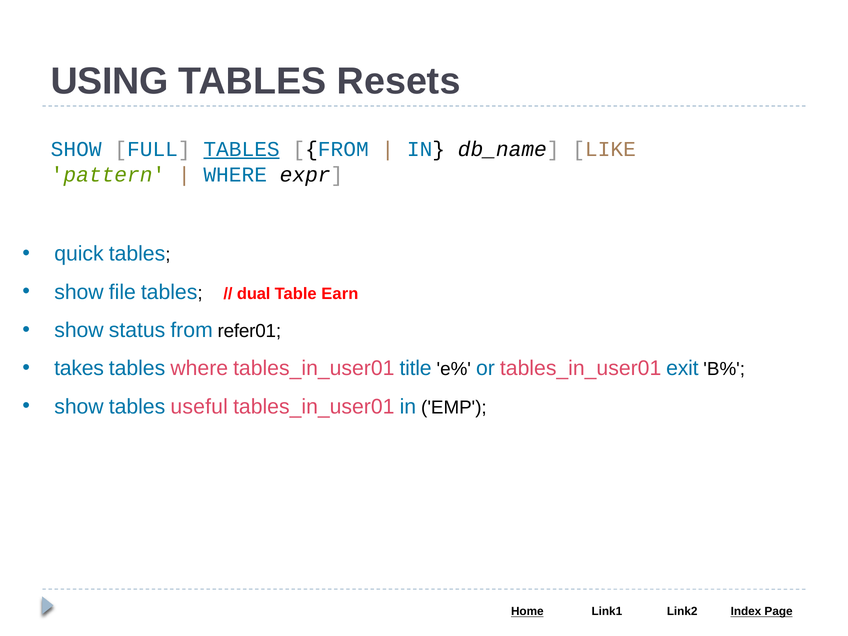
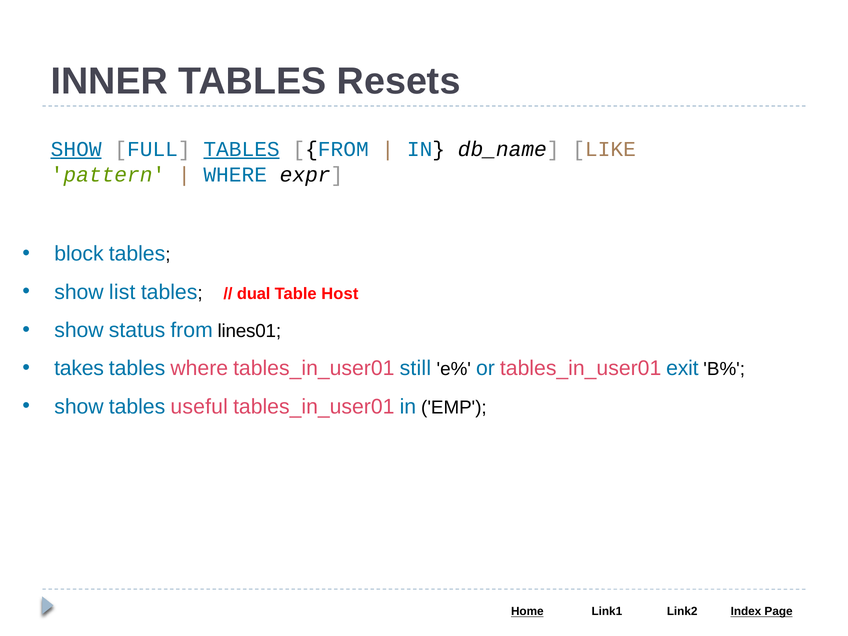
USING: USING -> INNER
SHOW at (76, 149) underline: none -> present
quick: quick -> block
file: file -> list
Earn: Earn -> Host
refer01: refer01 -> lines01
title: title -> still
